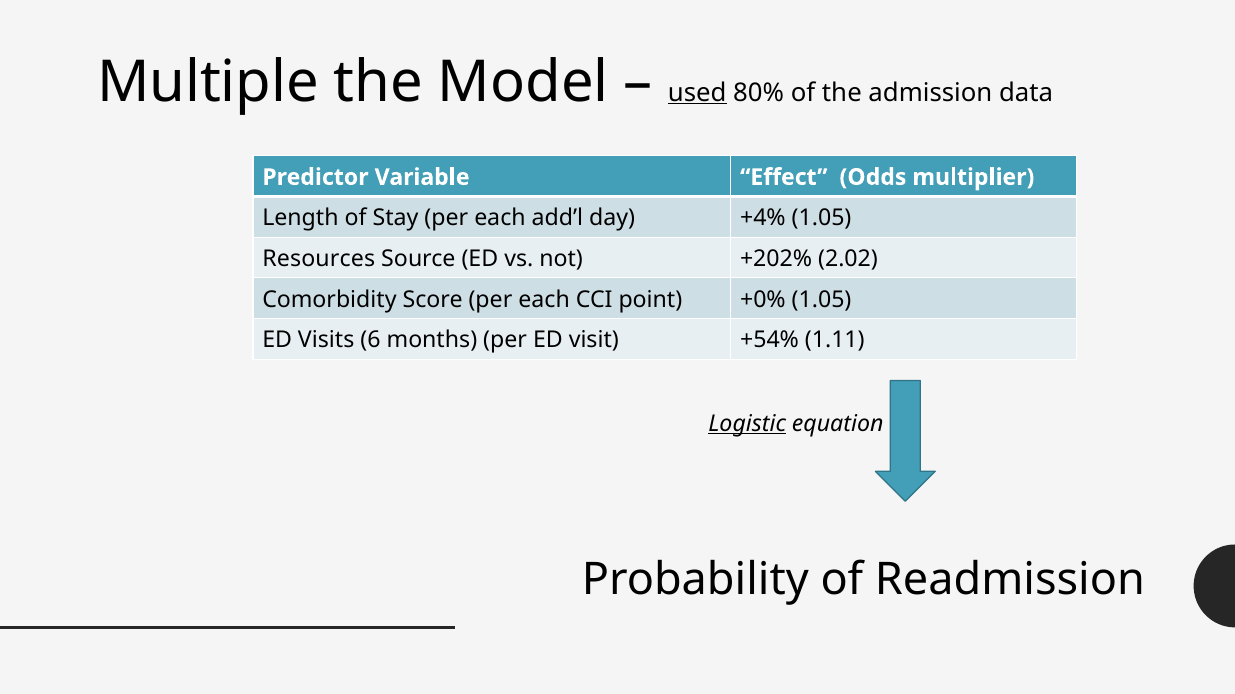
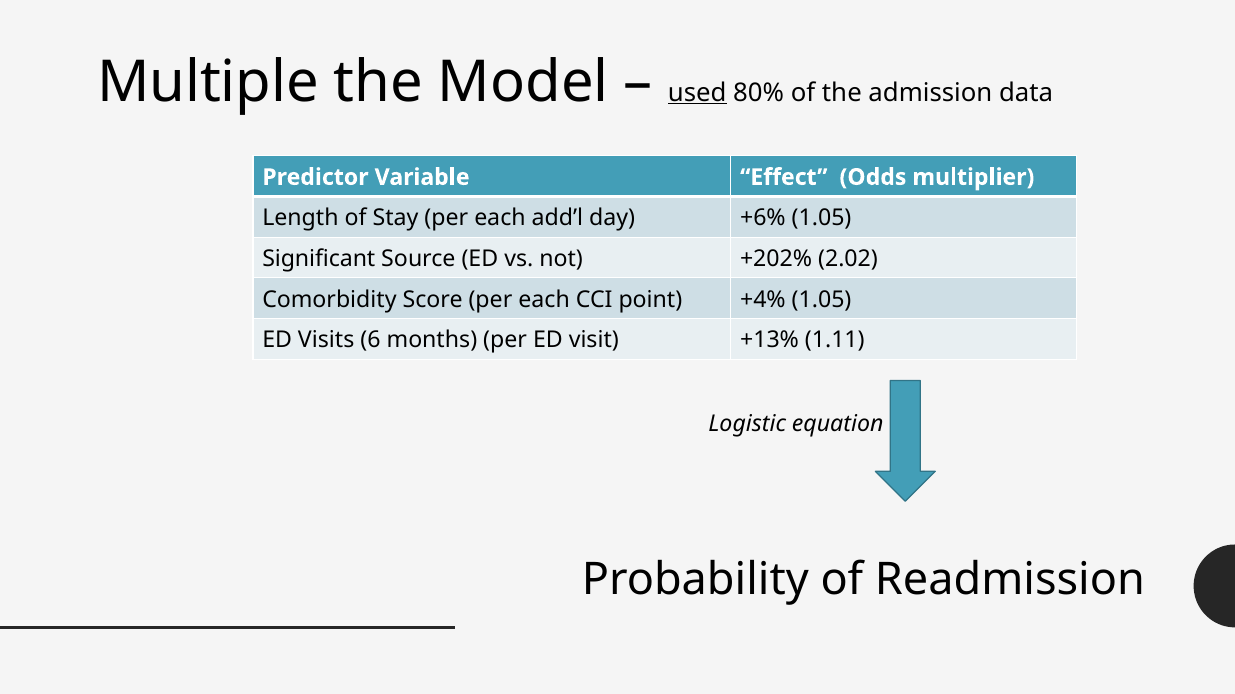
+4%: +4% -> +6%
Resources: Resources -> Significant
+0%: +0% -> +4%
+54%: +54% -> +13%
Logistic underline: present -> none
